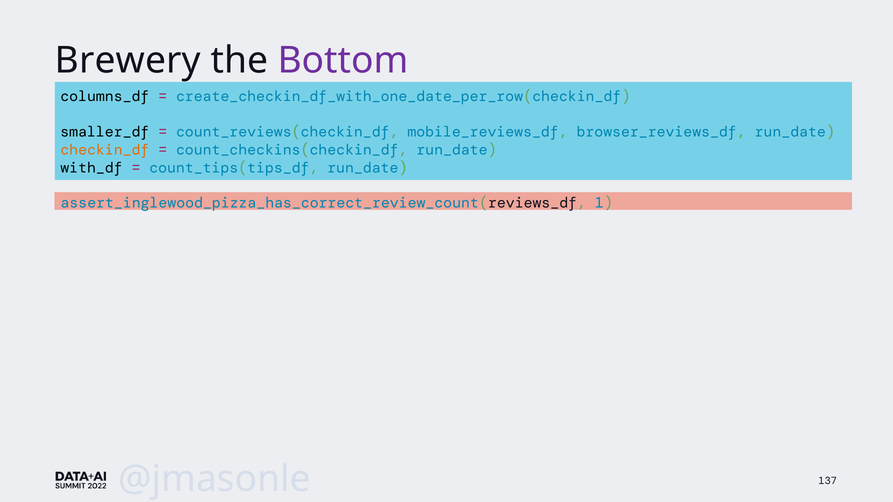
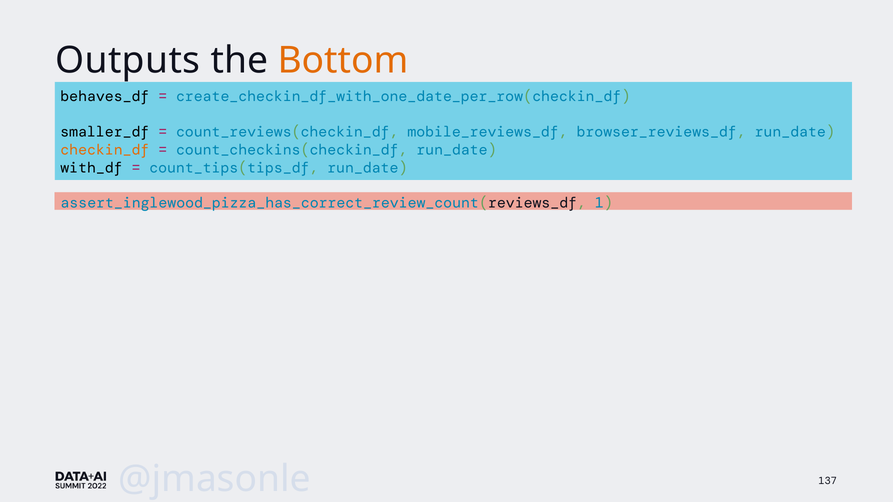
Brewery: Brewery -> Outputs
Bottom colour: purple -> orange
columns_df: columns_df -> behaves_df
